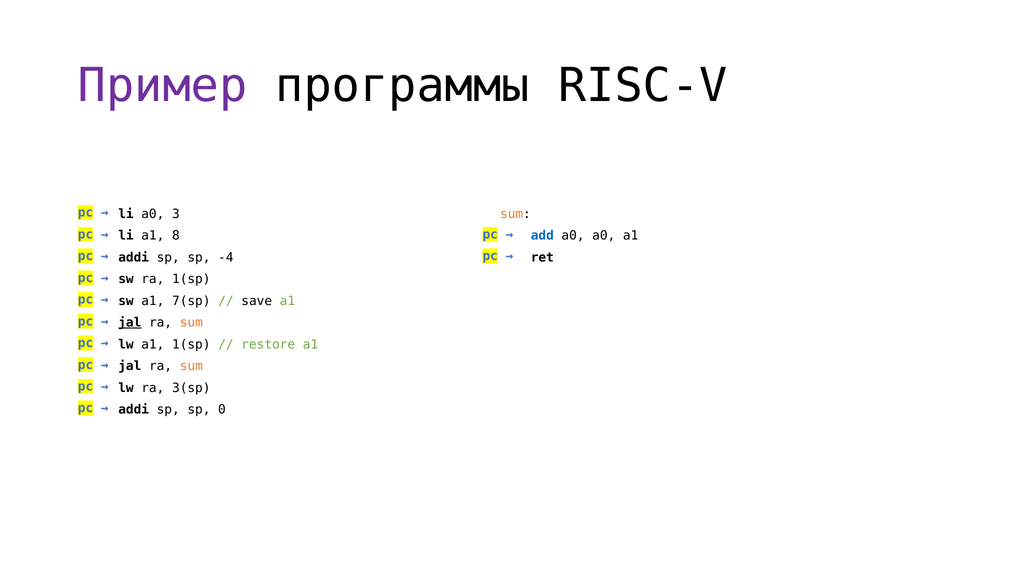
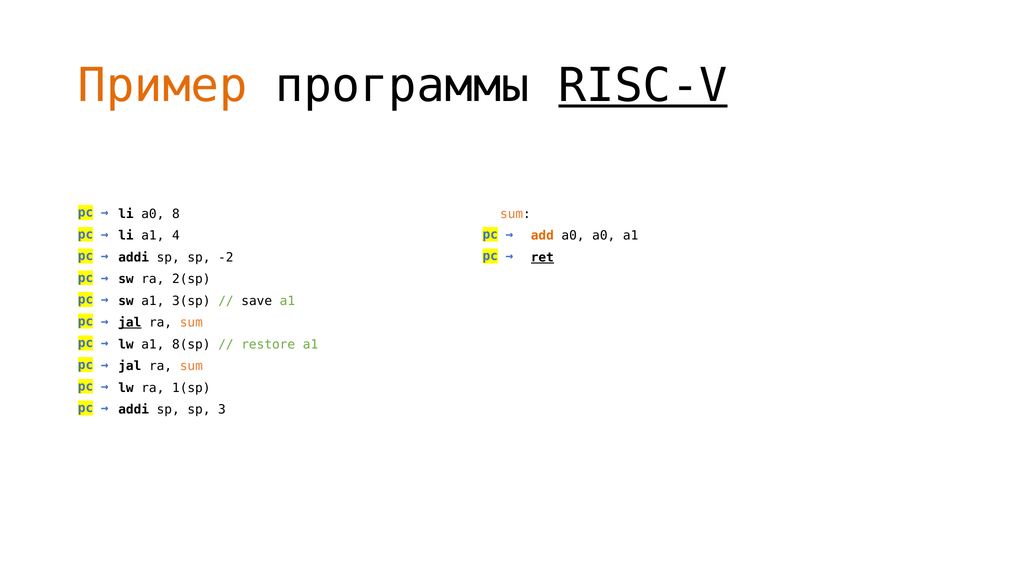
Пример colour: purple -> orange
RISC-V underline: none -> present
3: 3 -> 8
8: 8 -> 4
add colour: blue -> orange
-4: -4 -> -2
ret underline: none -> present
ra 1(sp: 1(sp -> 2(sp
7(sp: 7(sp -> 3(sp
a1 1(sp: 1(sp -> 8(sp
3(sp: 3(sp -> 1(sp
0: 0 -> 3
